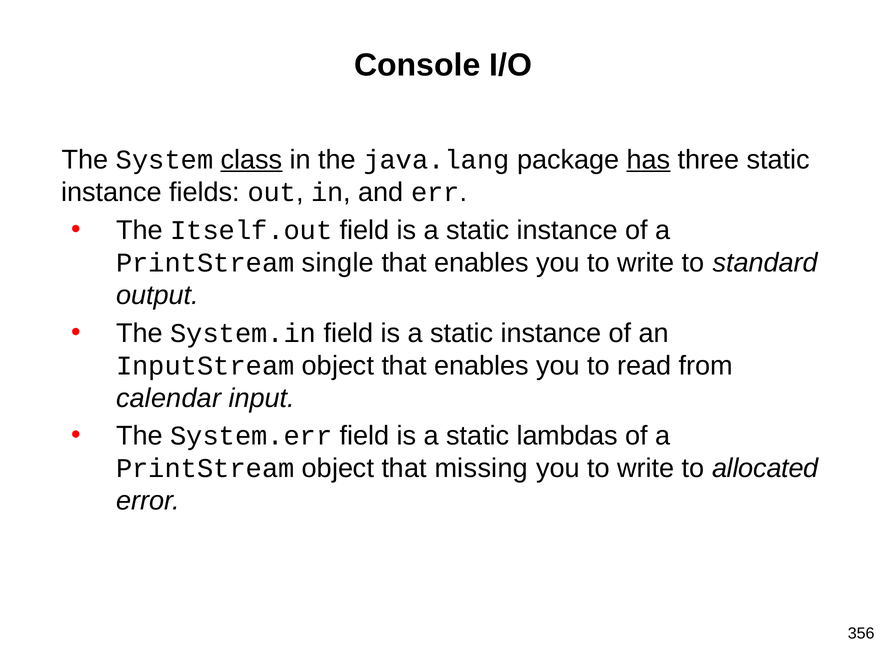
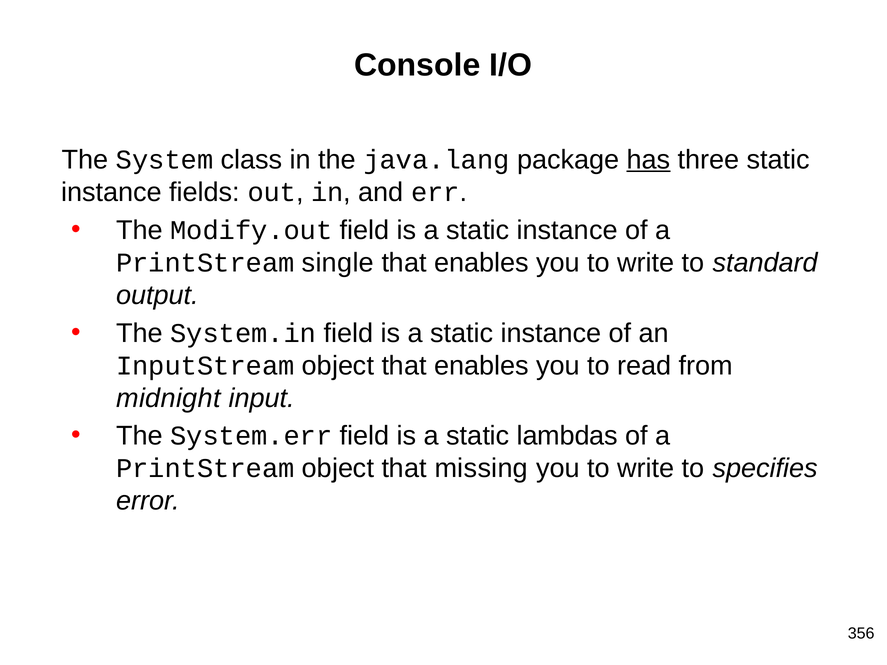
class underline: present -> none
Itself.out: Itself.out -> Modify.out
calendar: calendar -> midnight
allocated: allocated -> specifies
